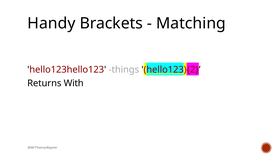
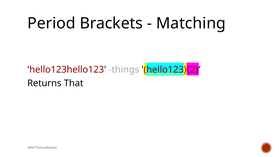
Handy: Handy -> Period
With: With -> That
